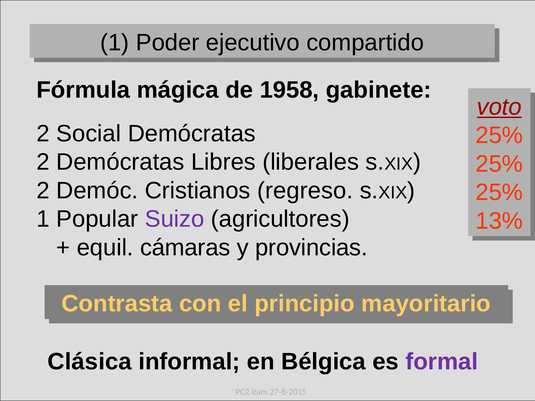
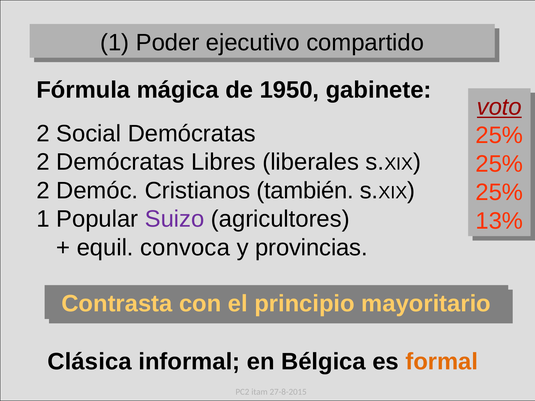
1958: 1958 -> 1950
regreso: regreso -> también
cámaras: cámaras -> convoca
formal colour: purple -> orange
